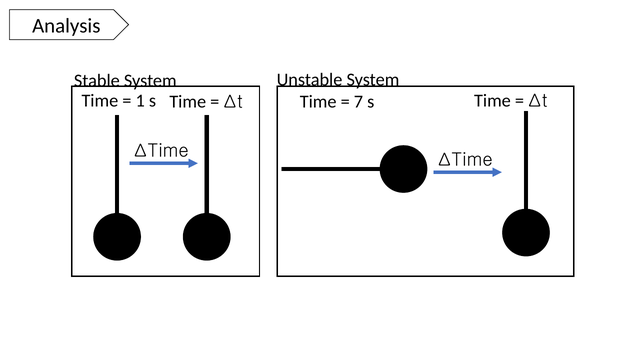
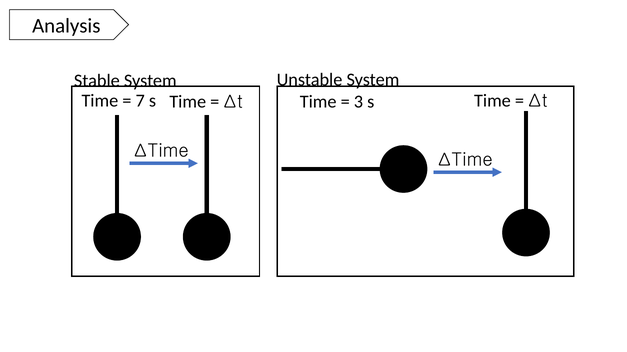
1: 1 -> 7
7: 7 -> 3
